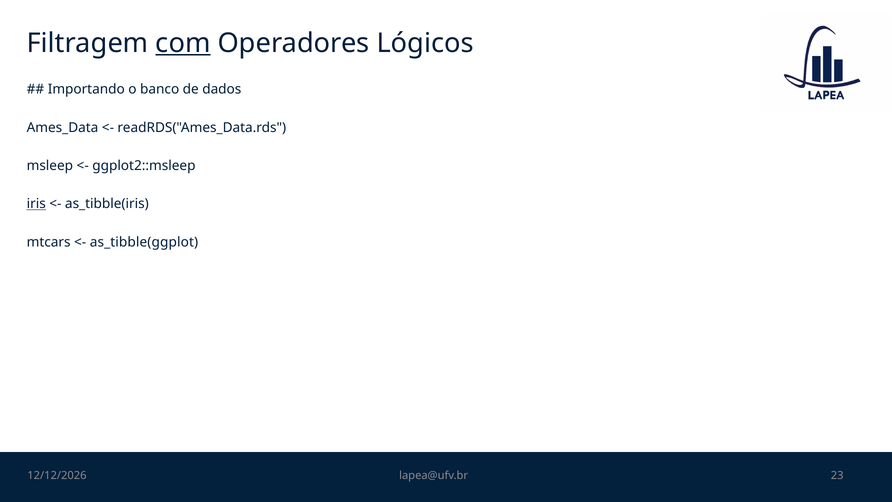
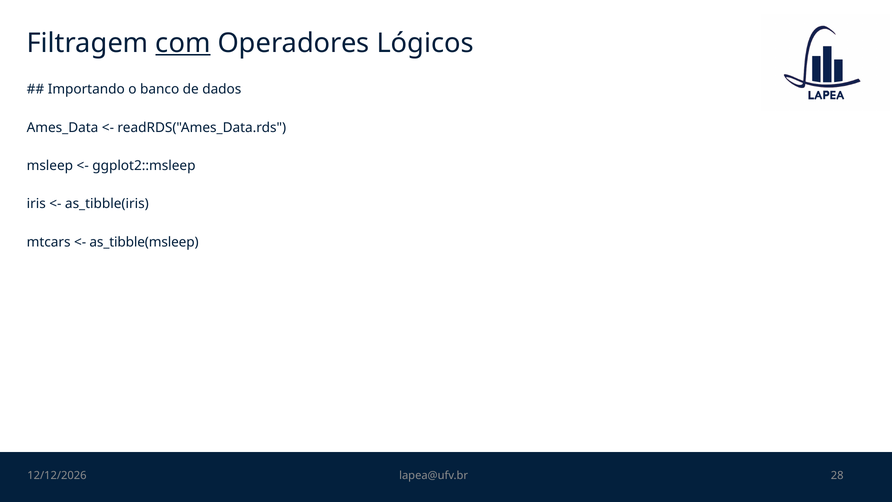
iris underline: present -> none
as_tibble(ggplot: as_tibble(ggplot -> as_tibble(msleep
23: 23 -> 28
